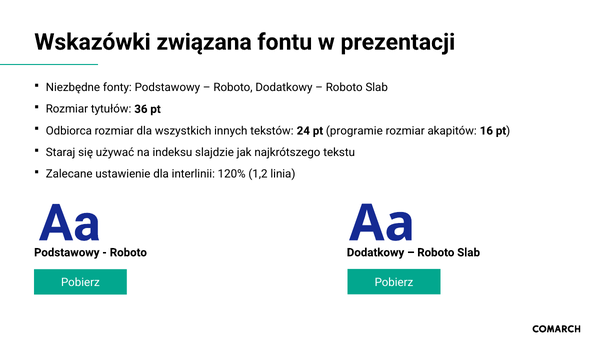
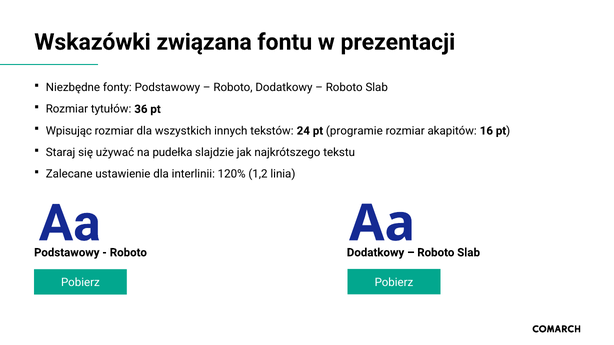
Odbiorca: Odbiorca -> Wpisując
indeksu: indeksu -> pudełka
